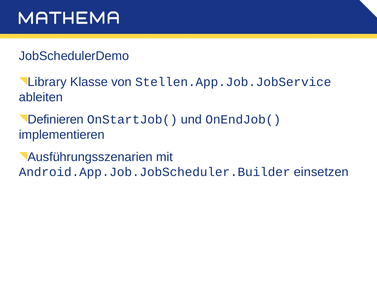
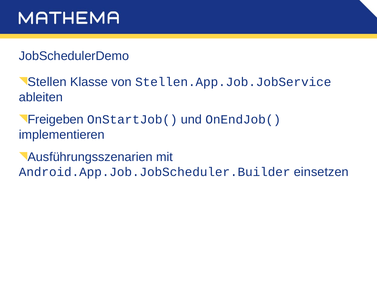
Library: Library -> Stellen
Definieren: Definieren -> Freigeben
